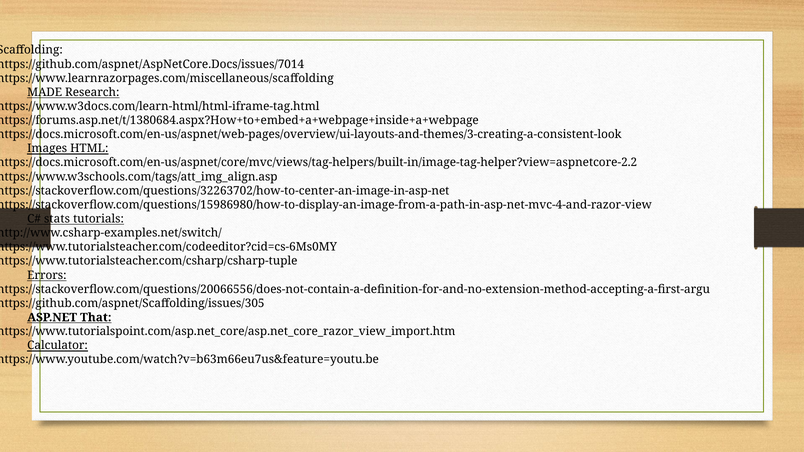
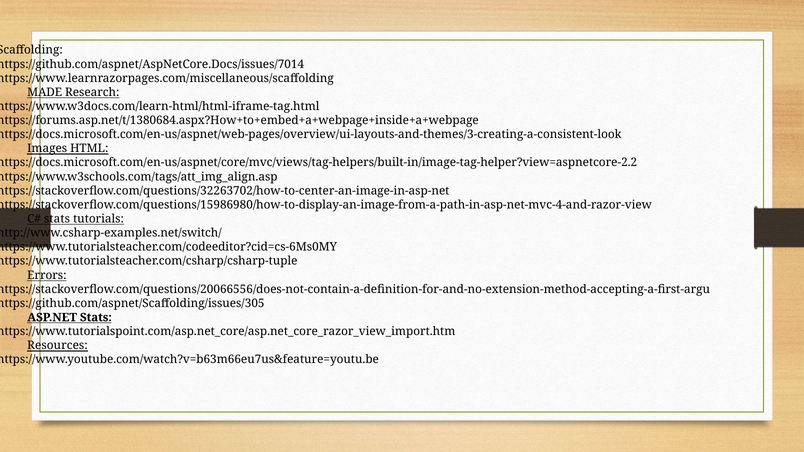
ASP.NET That: That -> Stats
Calculator: Calculator -> Resources
